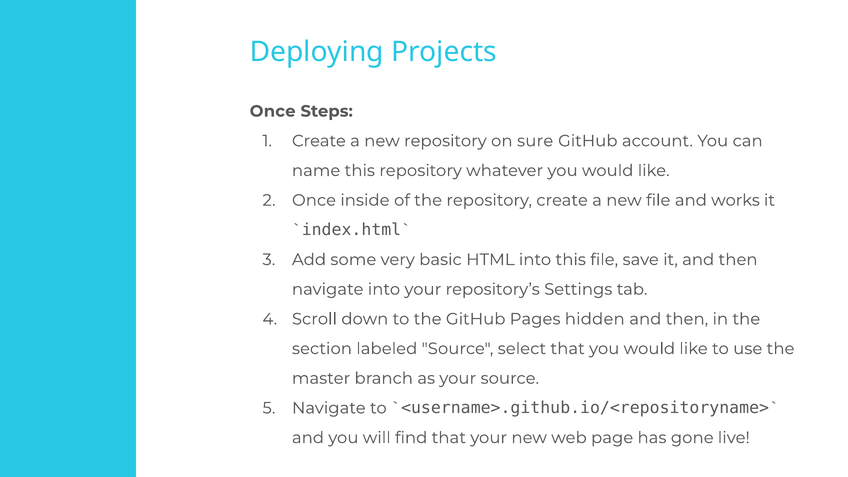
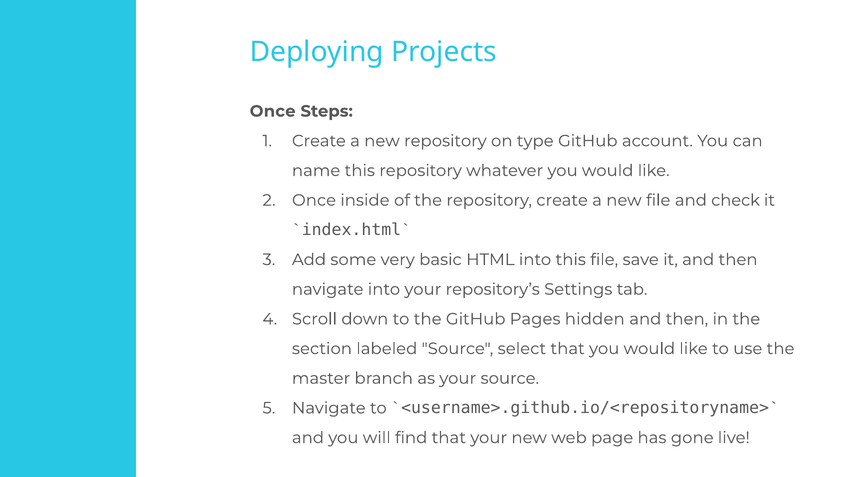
sure: sure -> type
works: works -> check
